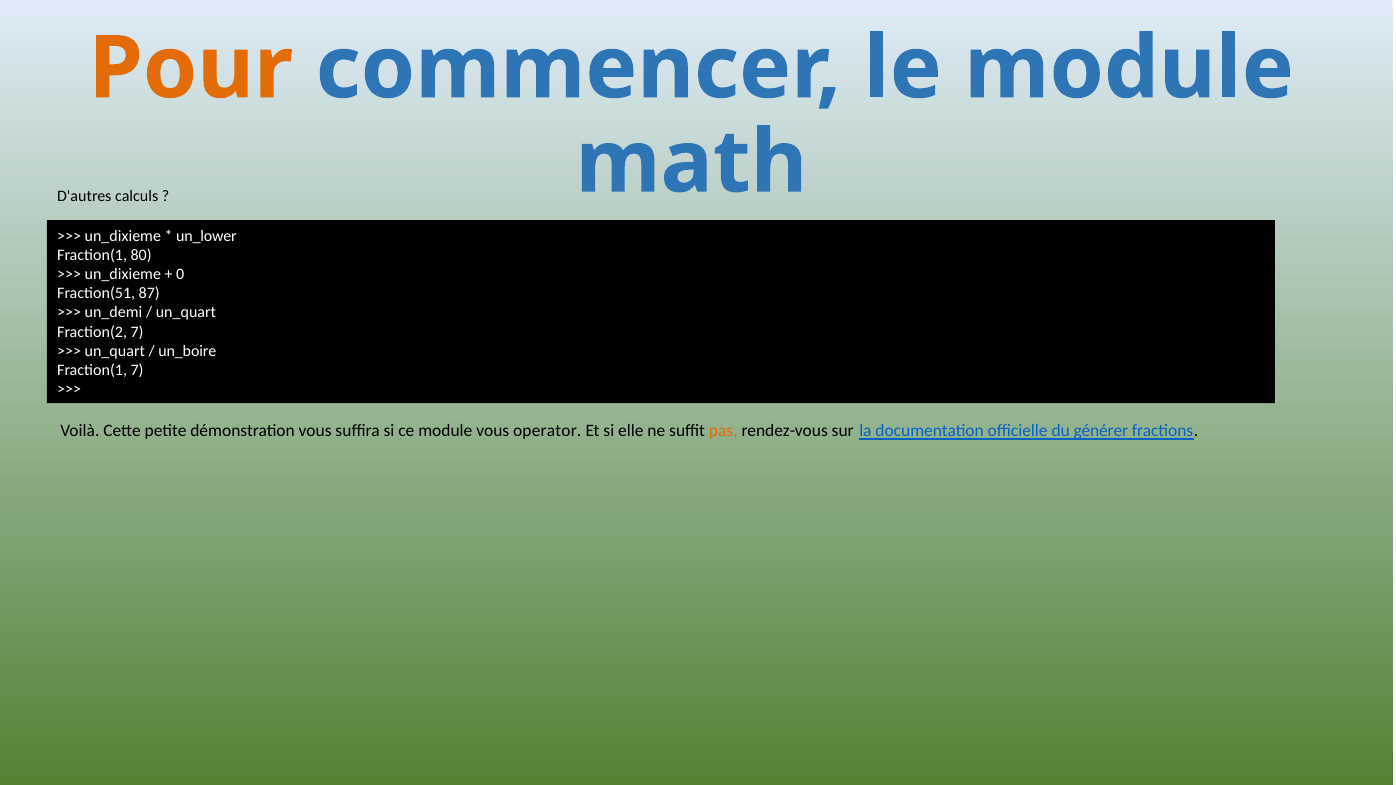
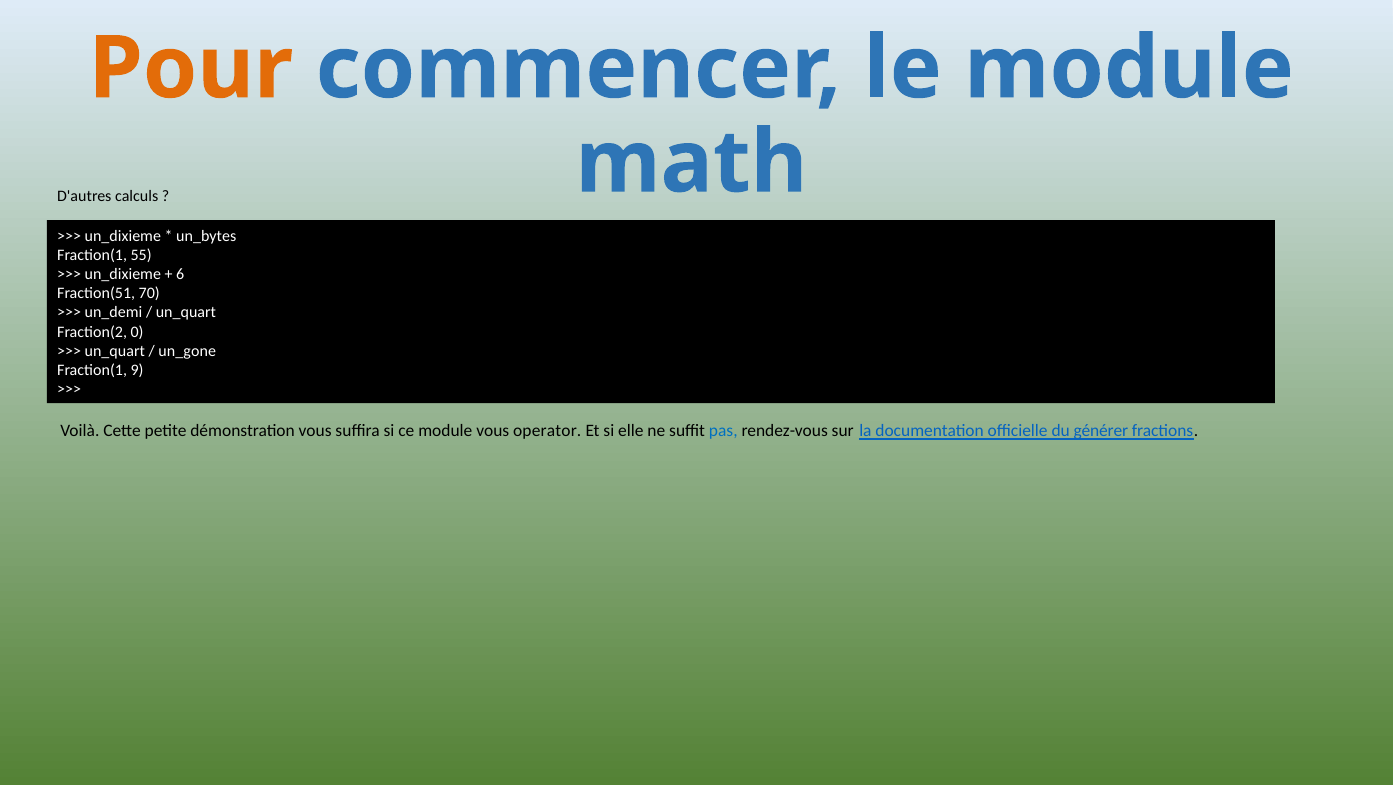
un_lower: un_lower -> un_bytes
80: 80 -> 55
0: 0 -> 6
87: 87 -> 70
Fraction(2 7: 7 -> 0
un_boire: un_boire -> un_gone
Fraction(1 7: 7 -> 9
pas colour: orange -> blue
